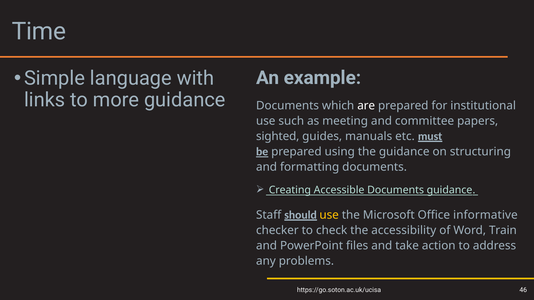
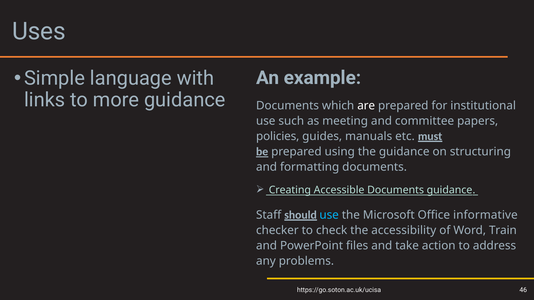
Time: Time -> Uses
sighted: sighted -> policies
use at (329, 215) colour: yellow -> light blue
